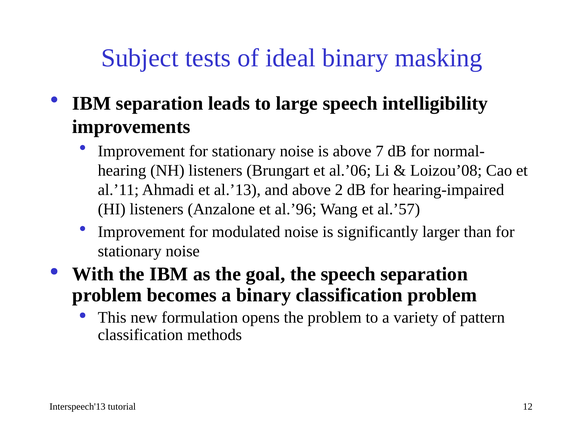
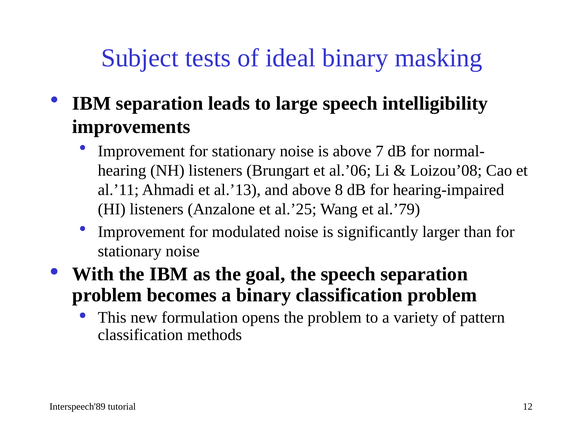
2: 2 -> 8
al.’96: al.’96 -> al.’25
al.’57: al.’57 -> al.’79
Interspeech'13: Interspeech'13 -> Interspeech'89
